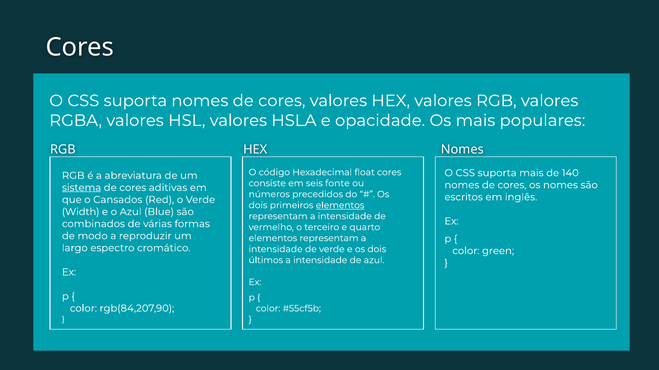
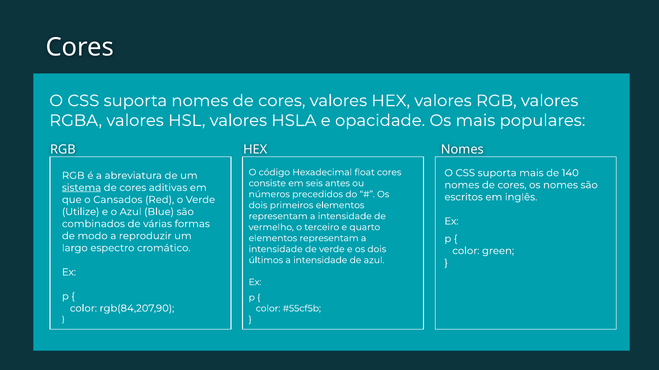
fonte: fonte -> antes
elementos at (340, 206) underline: present -> none
Width: Width -> Utilize
